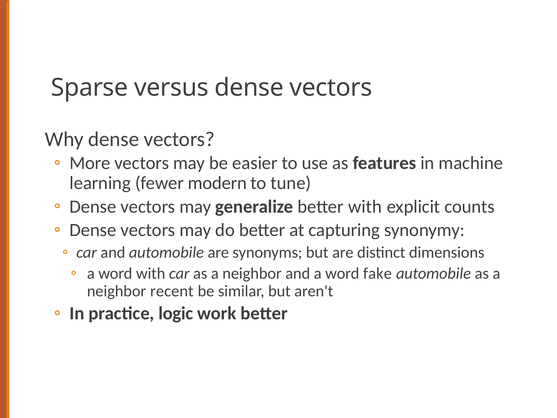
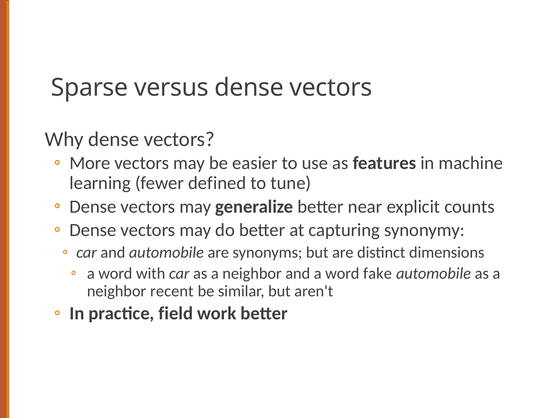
modern: modern -> defined
better with: with -> near
logic: logic -> field
